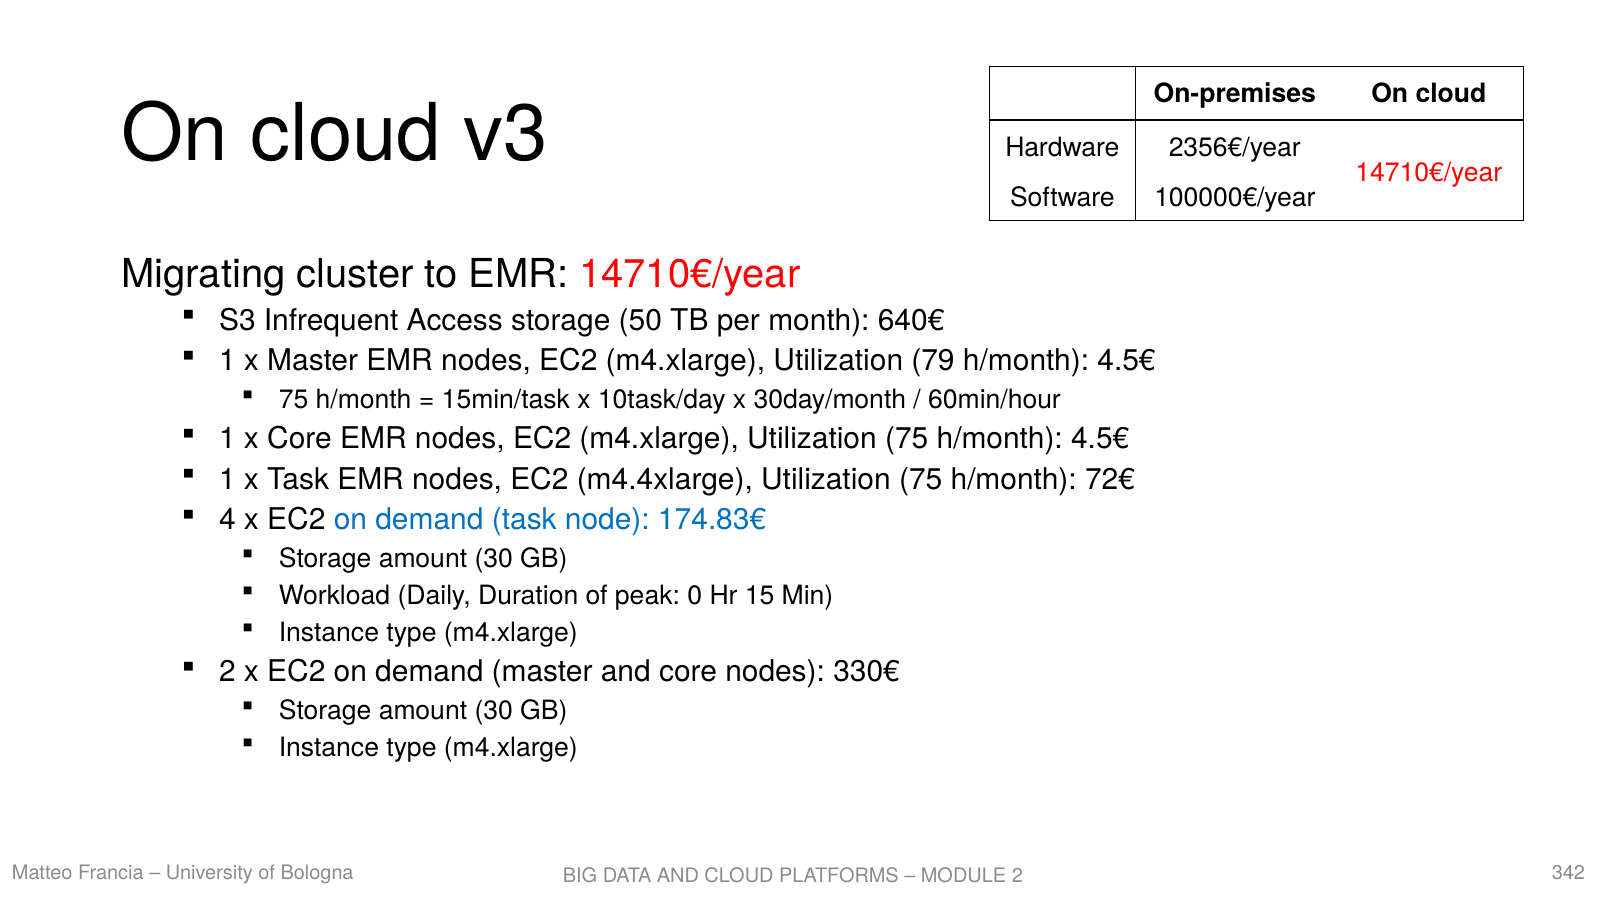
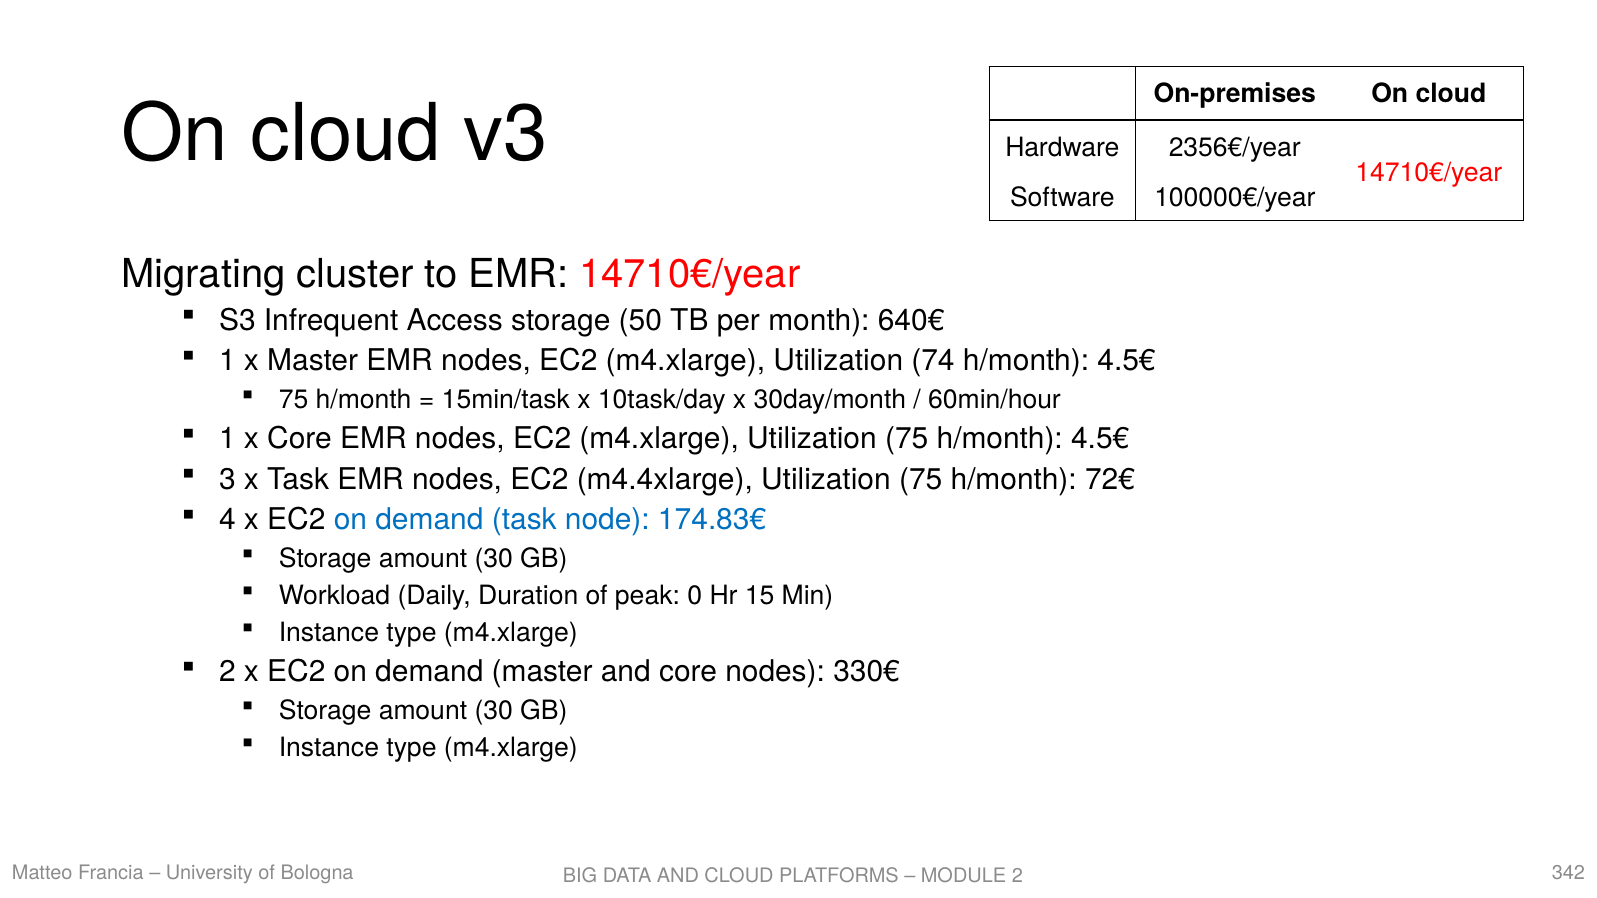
79: 79 -> 74
1 at (227, 480): 1 -> 3
